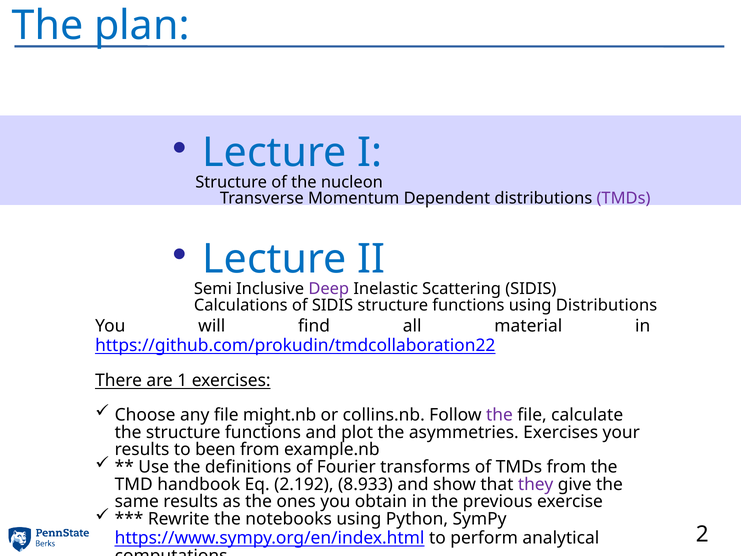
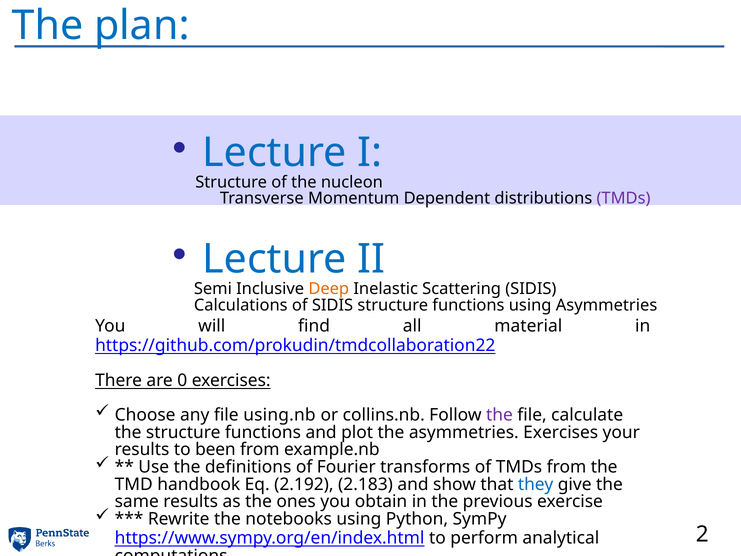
Deep colour: purple -> orange
using Distributions: Distributions -> Asymmetries
1: 1 -> 0
might.nb: might.nb -> using.nb
8.933: 8.933 -> 2.183
they colour: purple -> blue
